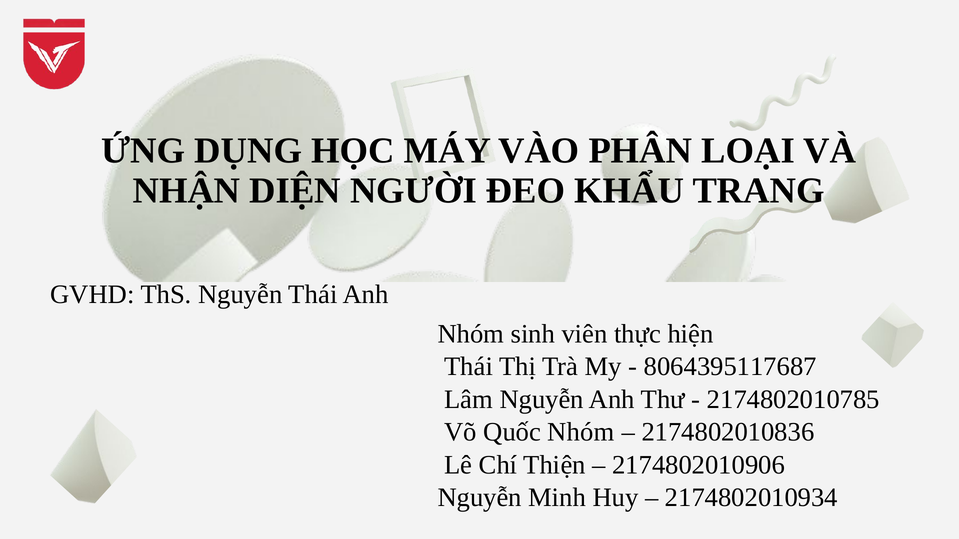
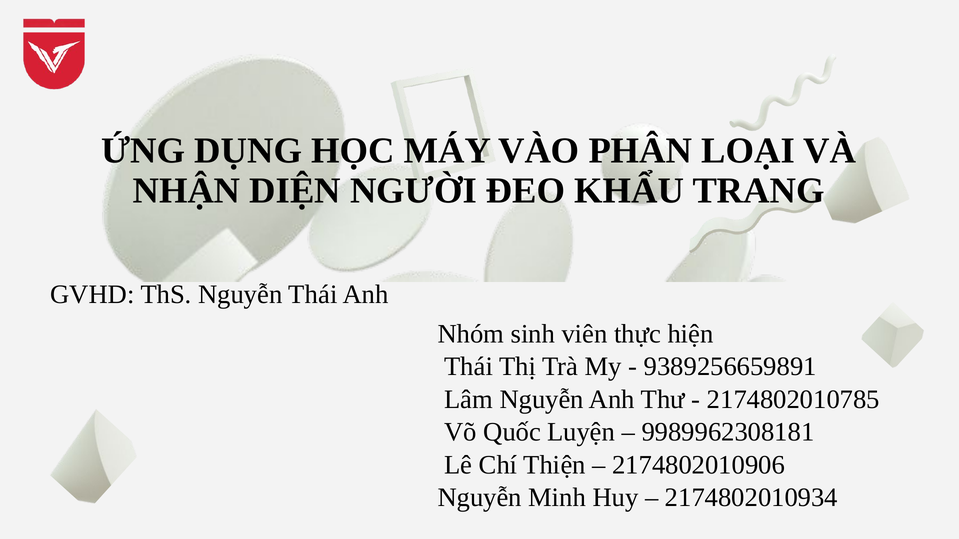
8064395117687: 8064395117687 -> 9389256659891
Quốc Nhóm: Nhóm -> Luyện
2174802010836: 2174802010836 -> 9989962308181
